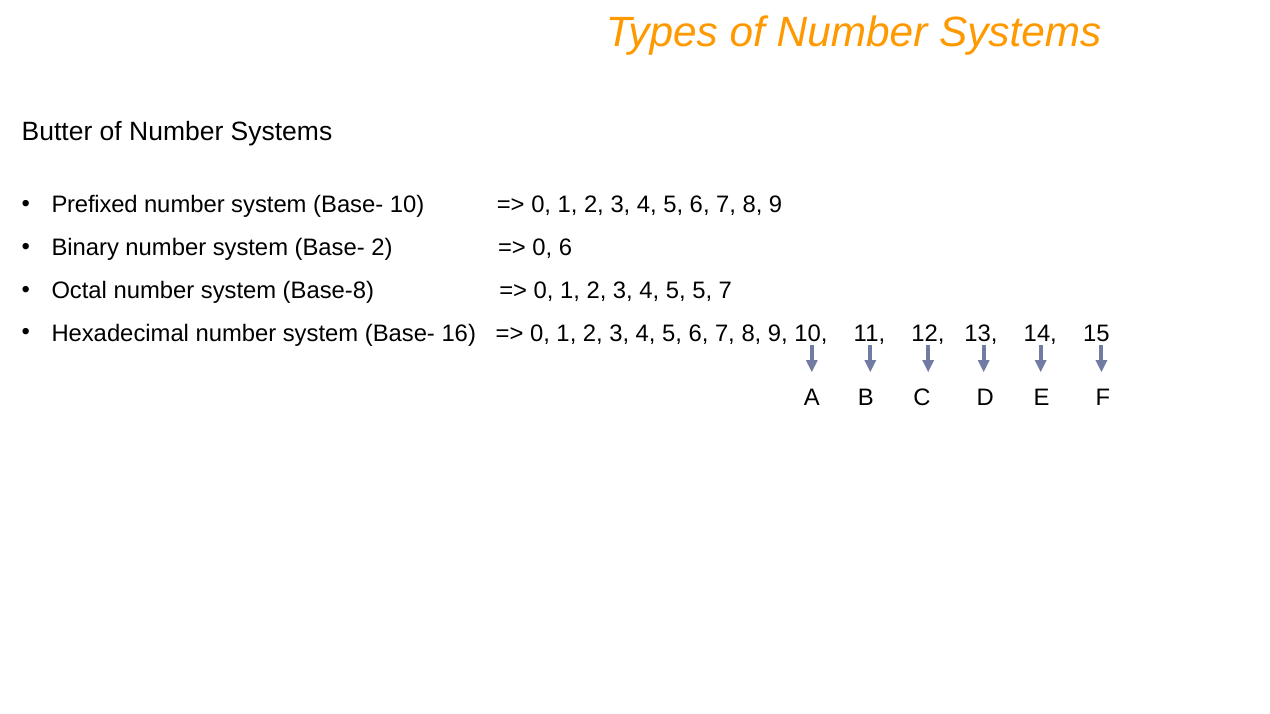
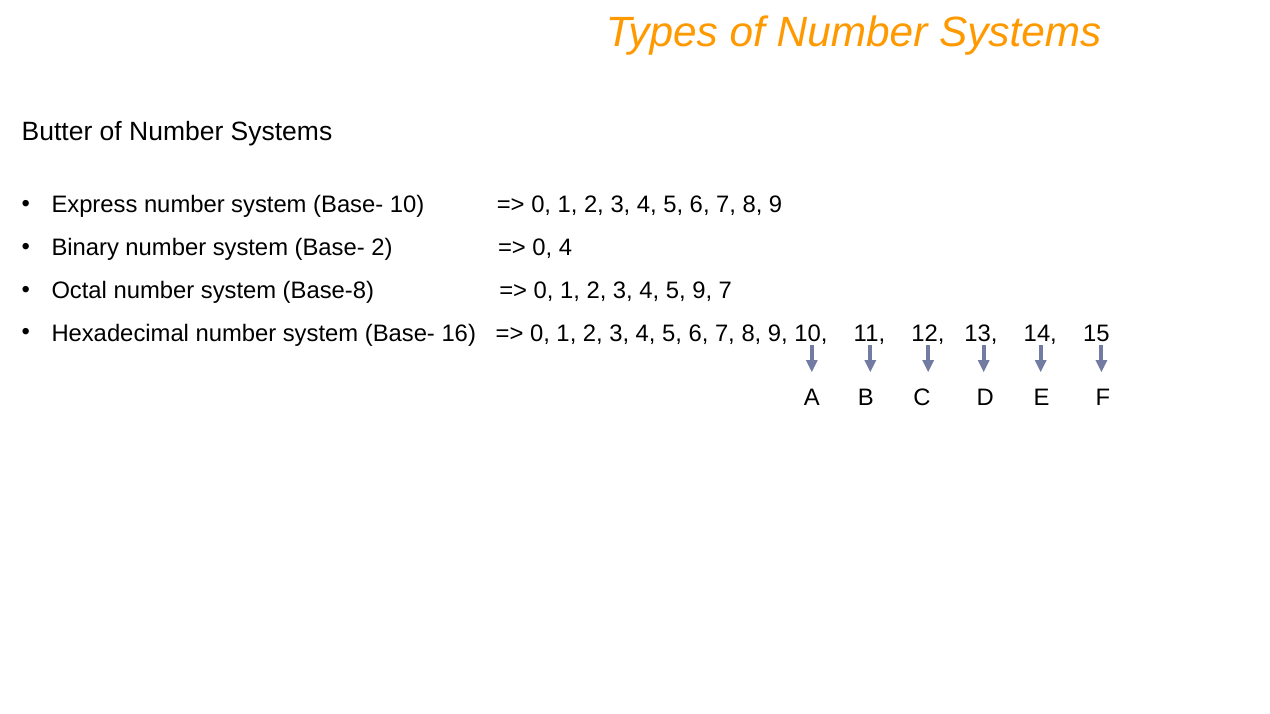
Prefixed: Prefixed -> Express
0 6: 6 -> 4
5 5: 5 -> 9
